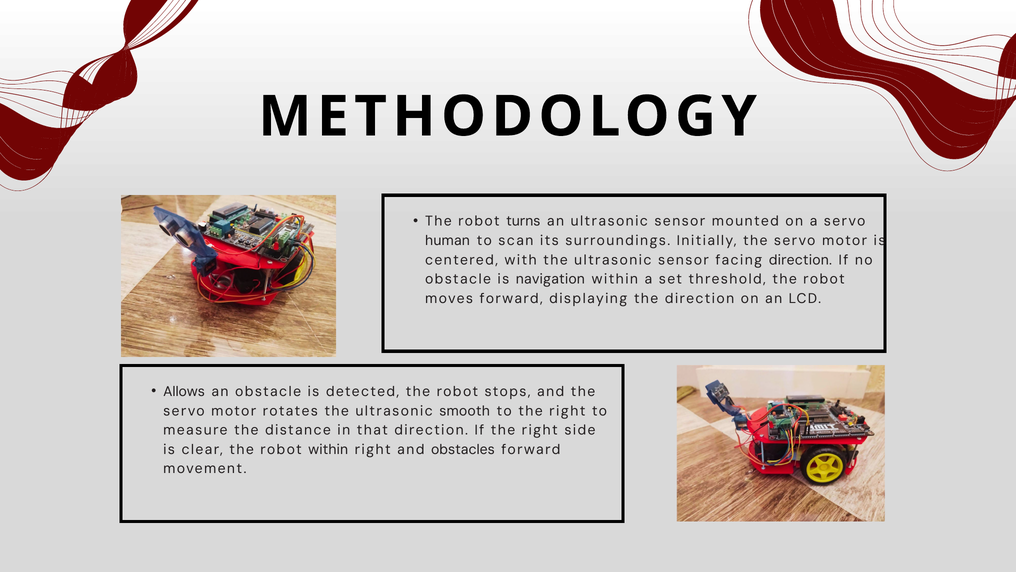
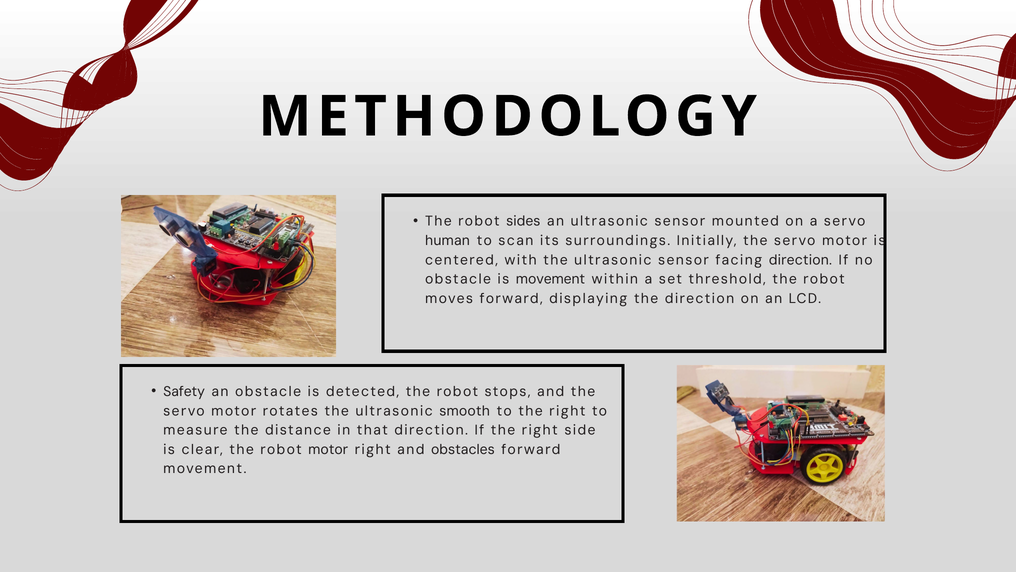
turns: turns -> sides
is navigation: navigation -> movement
Allows: Allows -> Safety
robot within: within -> motor
